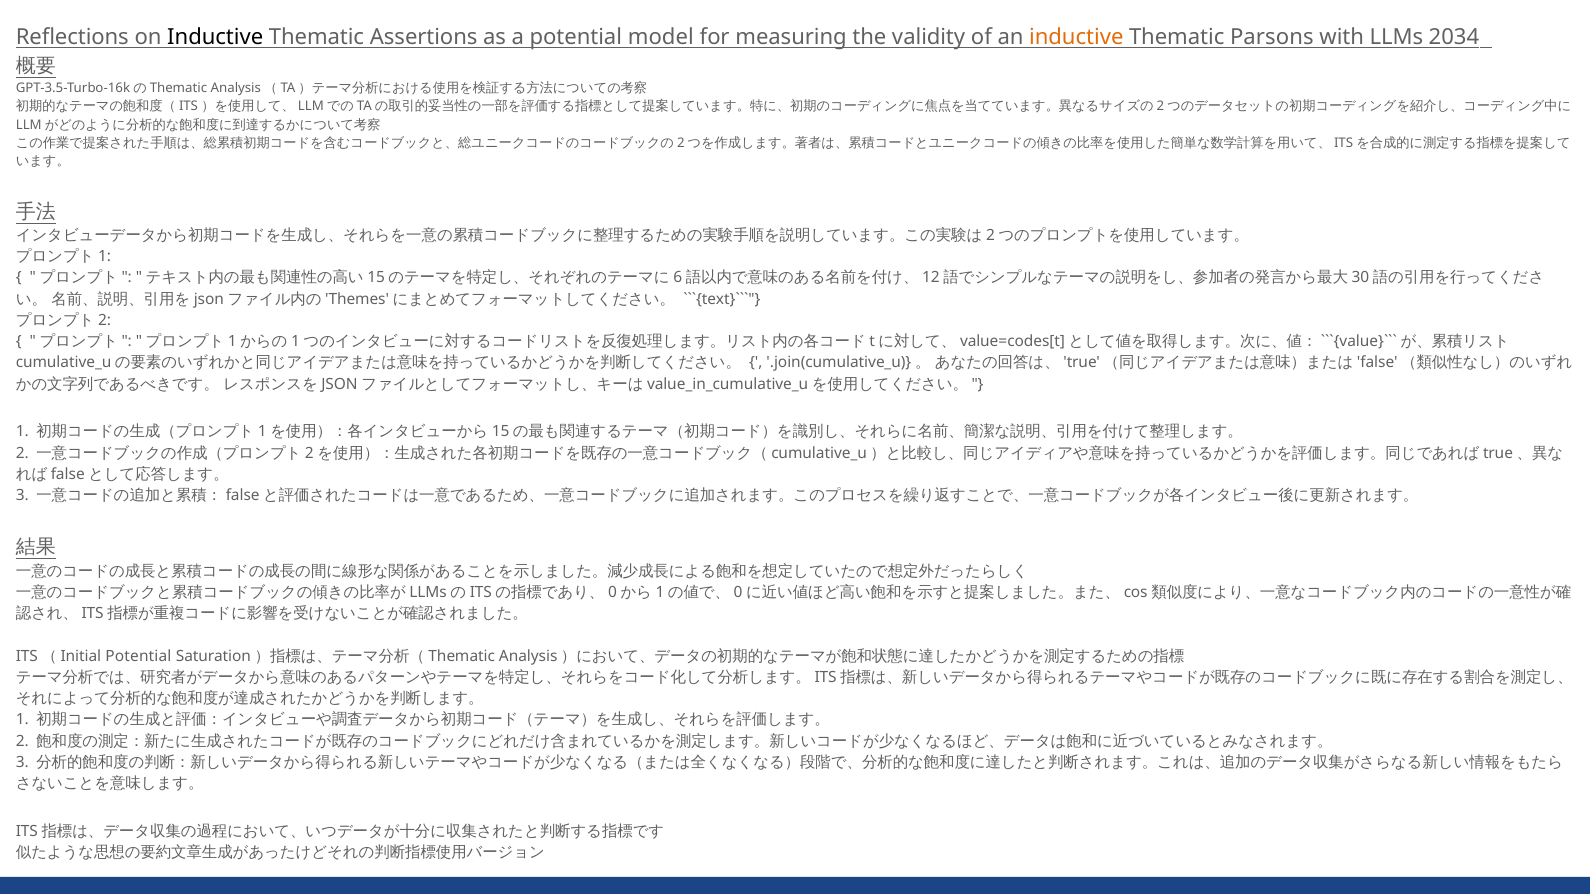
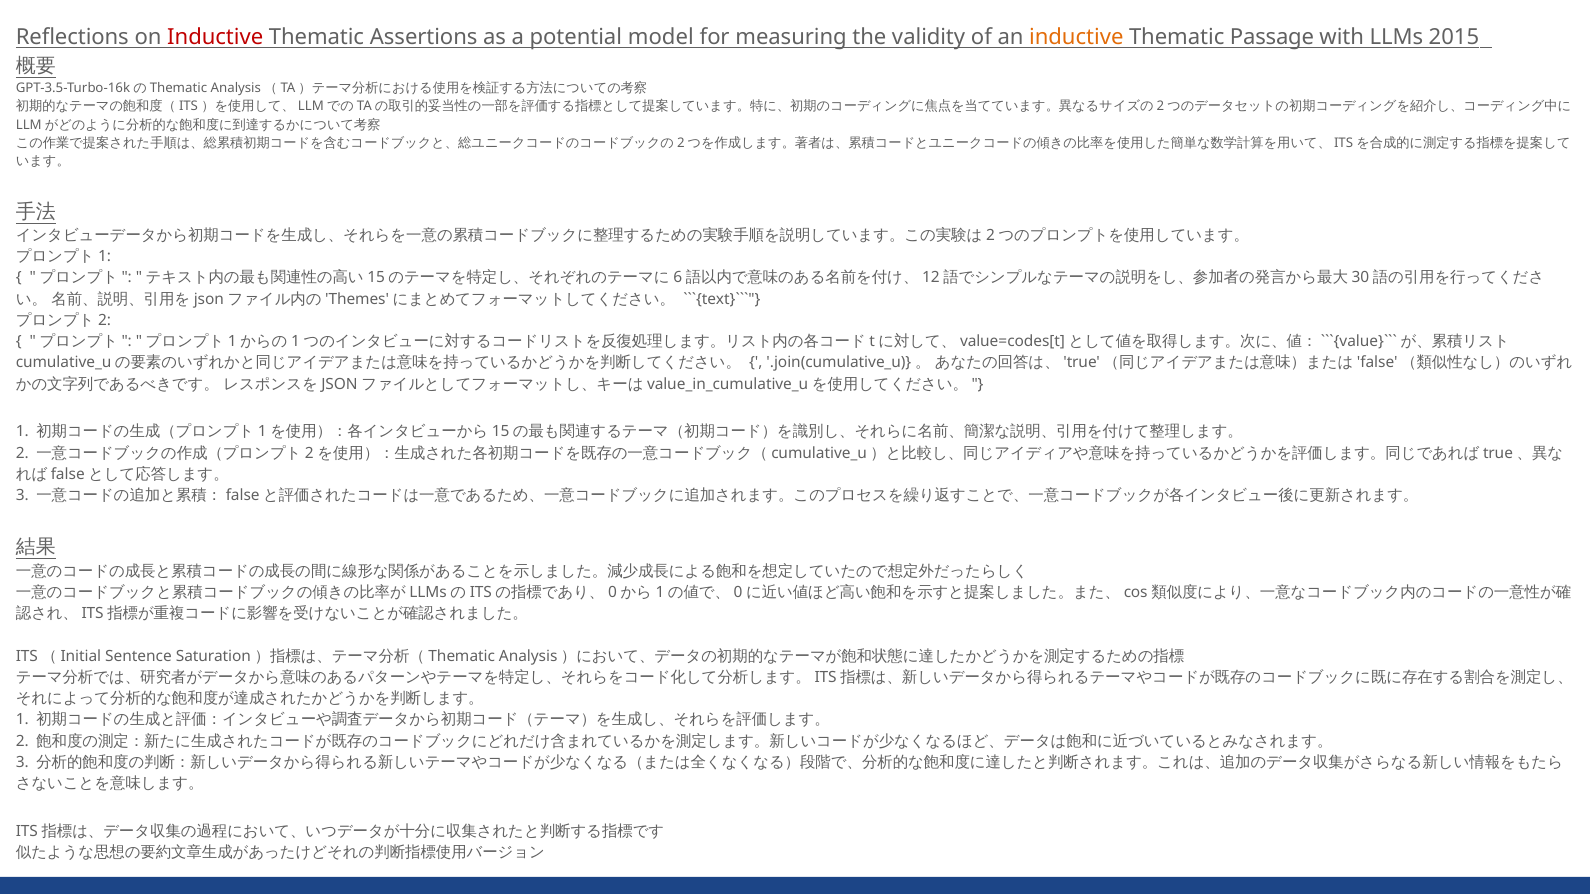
Inductive at (215, 37) colour: black -> red
Parsons: Parsons -> Passage
2034: 2034 -> 2015
ITS（Initial Potential: Potential -> Sentence
